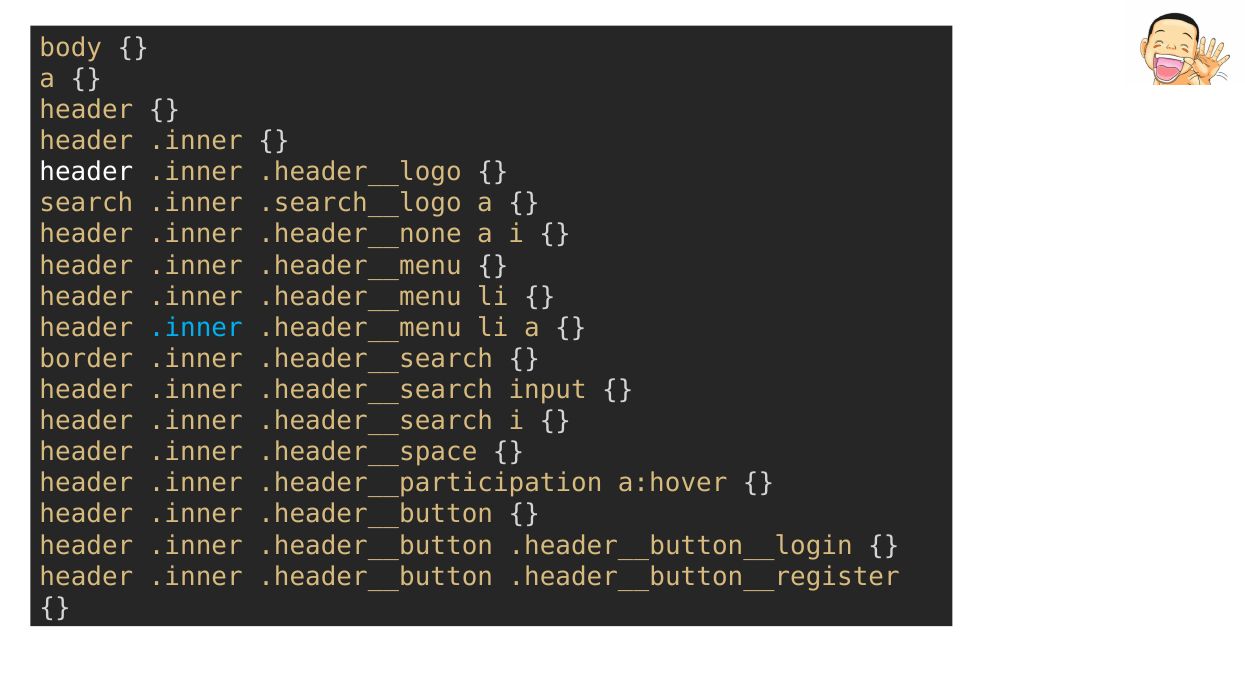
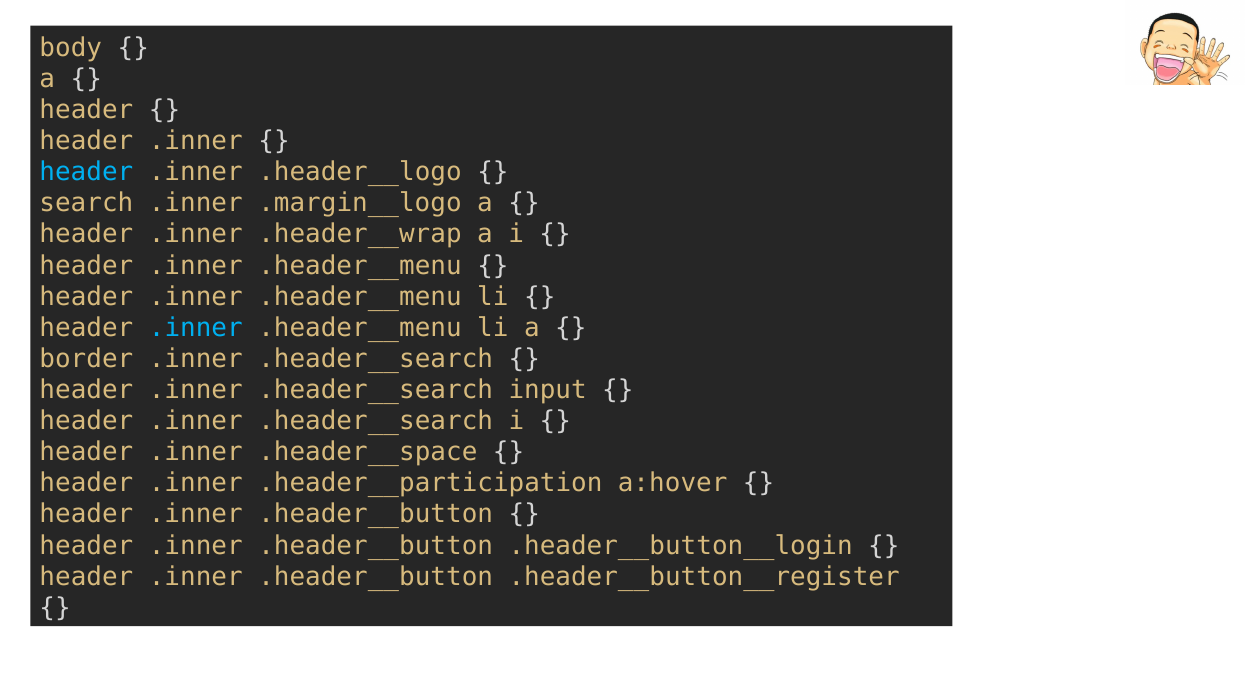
header at (86, 172) colour: white -> light blue
.search__logo: .search__logo -> .margin__logo
.header__none: .header__none -> .header__wrap
